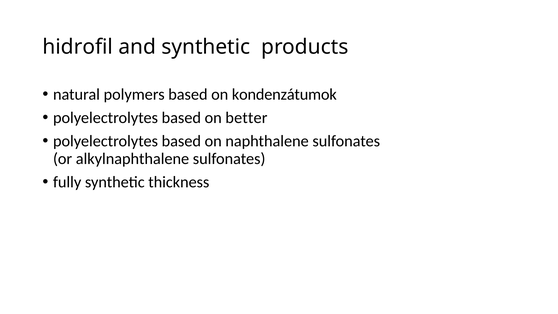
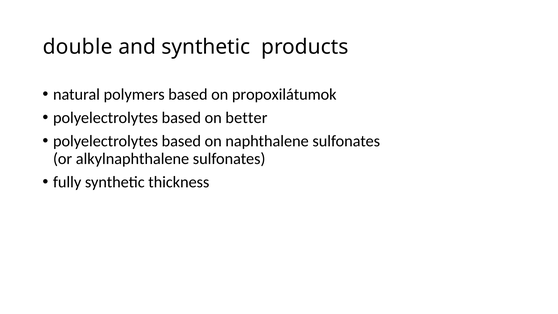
hidrofil: hidrofil -> double
kondenzátumok: kondenzátumok -> propoxilátumok
